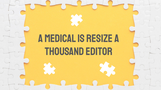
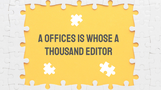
MEDICAL: MEDICAL -> OFFICES
RESIZE: RESIZE -> WHOSE
